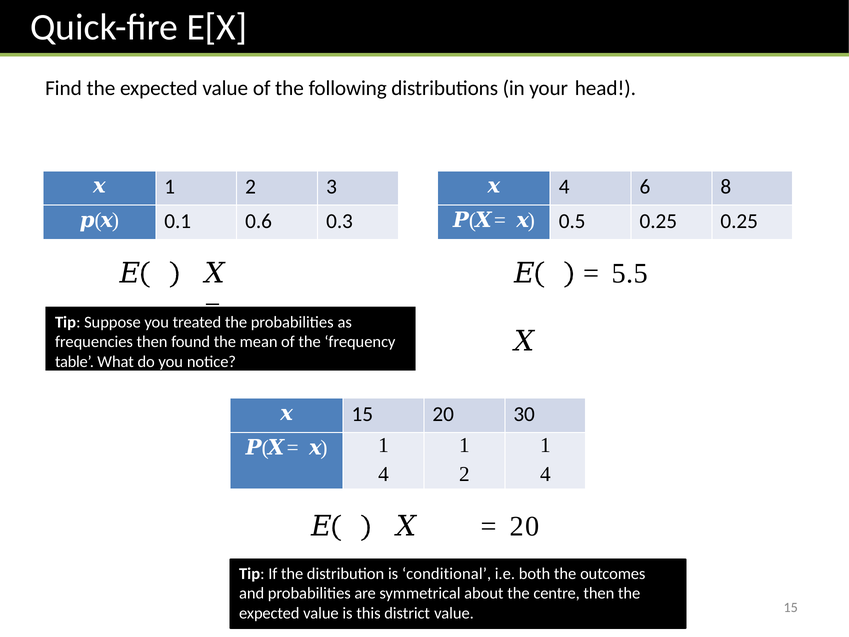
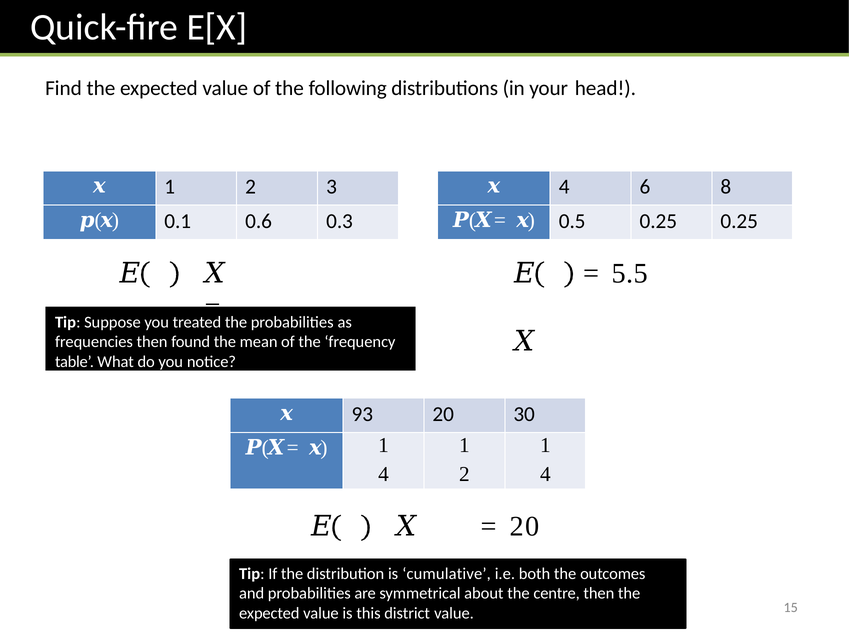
𝒙 15: 15 -> 93
conditional: conditional -> cumulative
